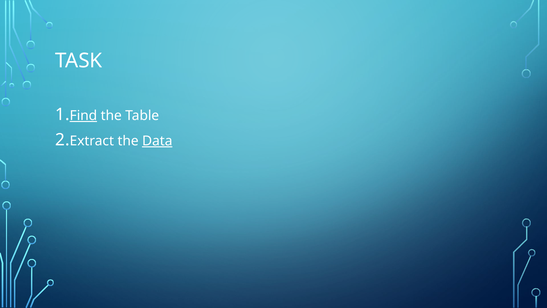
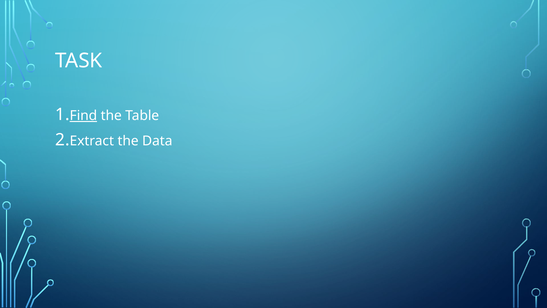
Data underline: present -> none
